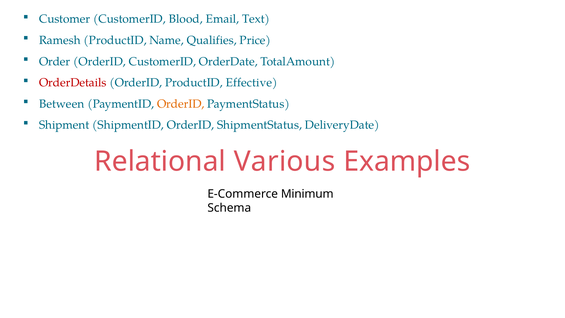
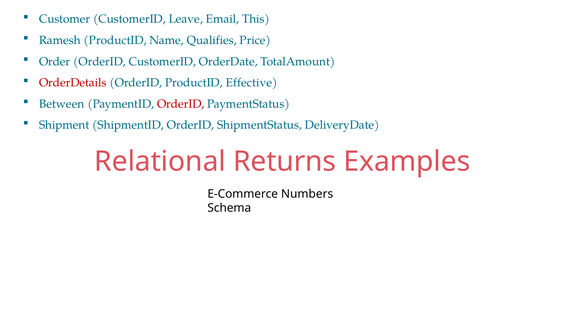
Blood: Blood -> Leave
Text: Text -> This
OrderID at (181, 104) colour: orange -> red
Various: Various -> Returns
Minimum: Minimum -> Numbers
